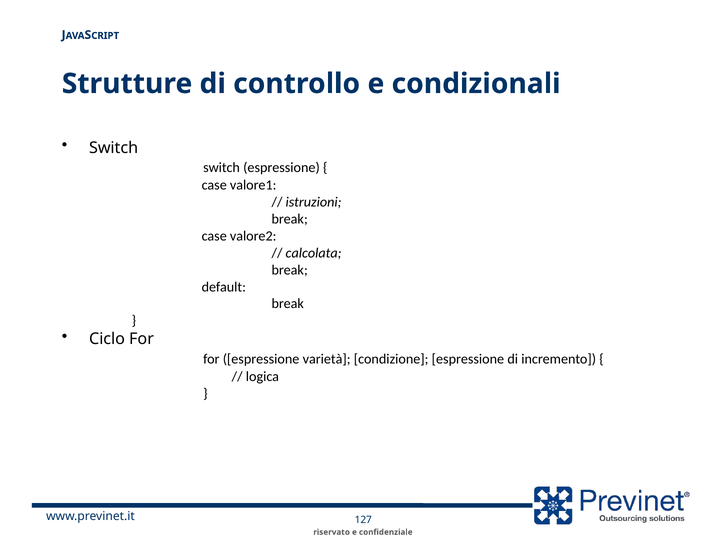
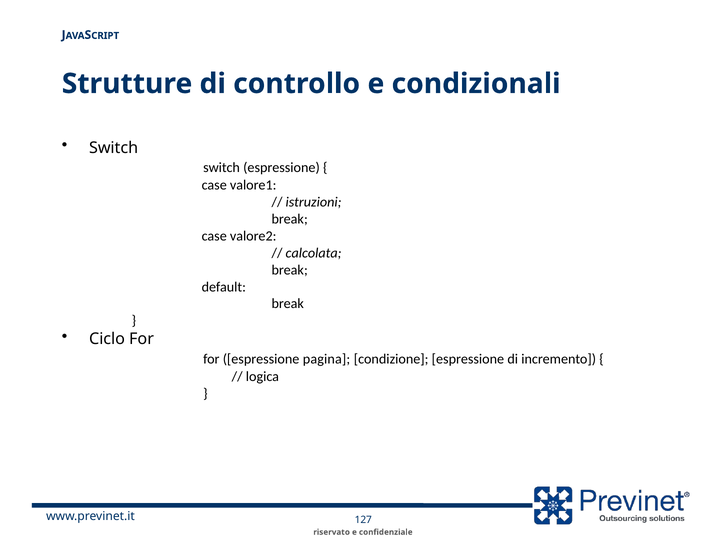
varietà: varietà -> pagina
